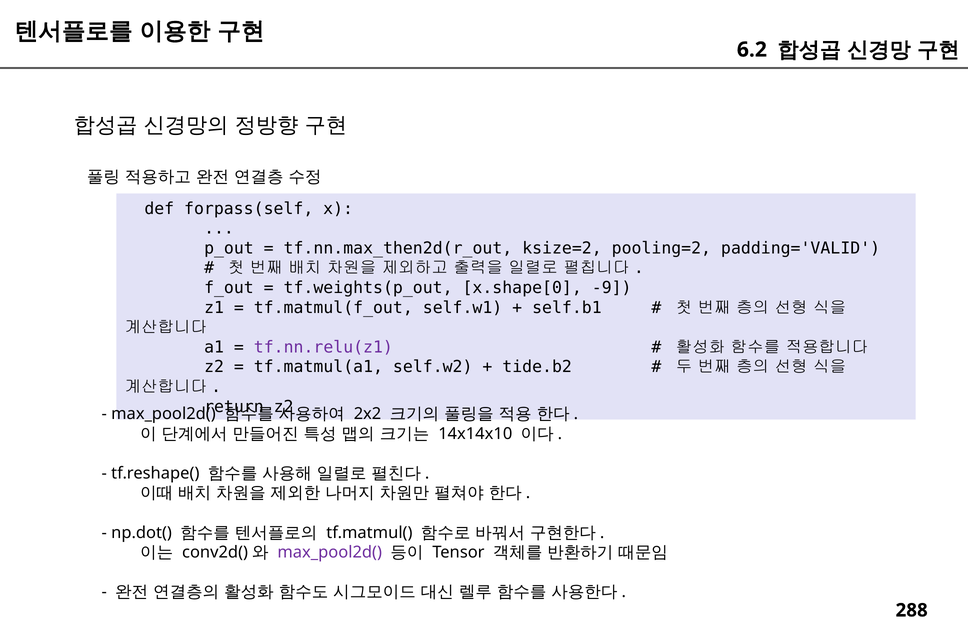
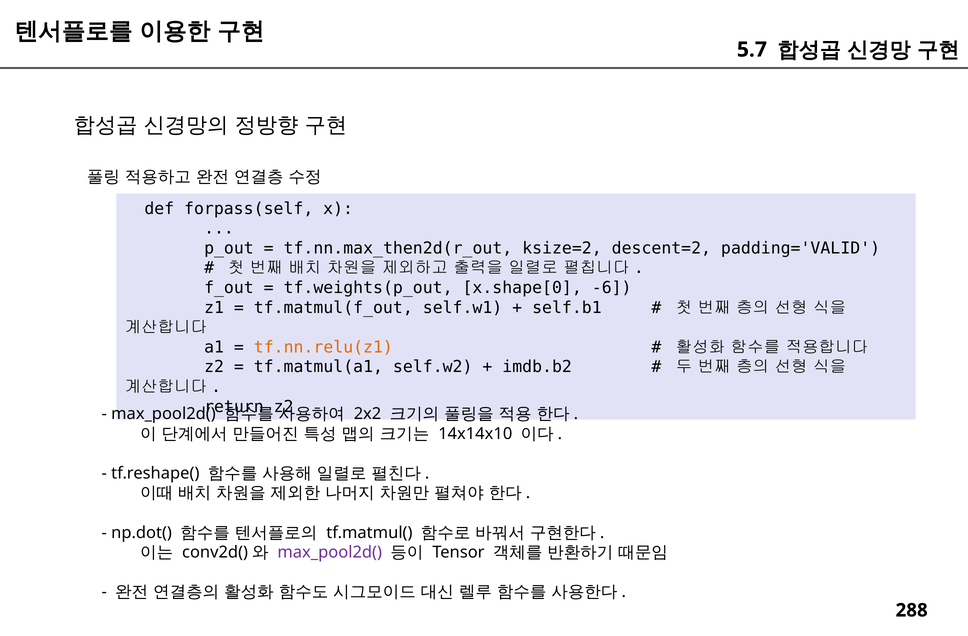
6.2: 6.2 -> 5.7
pooling=2: pooling=2 -> descent=2
-9: -9 -> -6
tf.nn.relu(z1 colour: purple -> orange
tide.b2: tide.b2 -> imdb.b2
